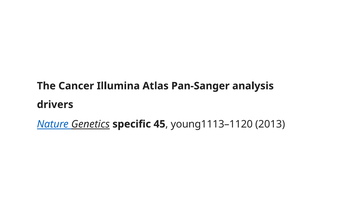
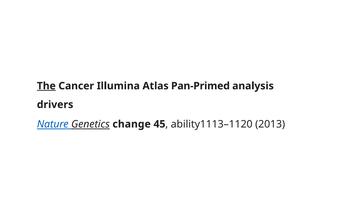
The underline: none -> present
Pan-Sanger: Pan-Sanger -> Pan-Primed
specific: specific -> change
young1113–1120: young1113–1120 -> ability1113–1120
